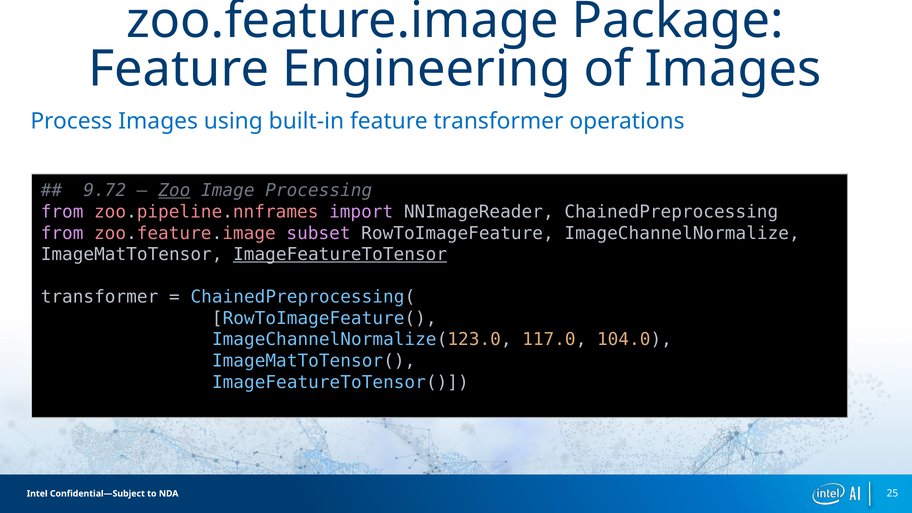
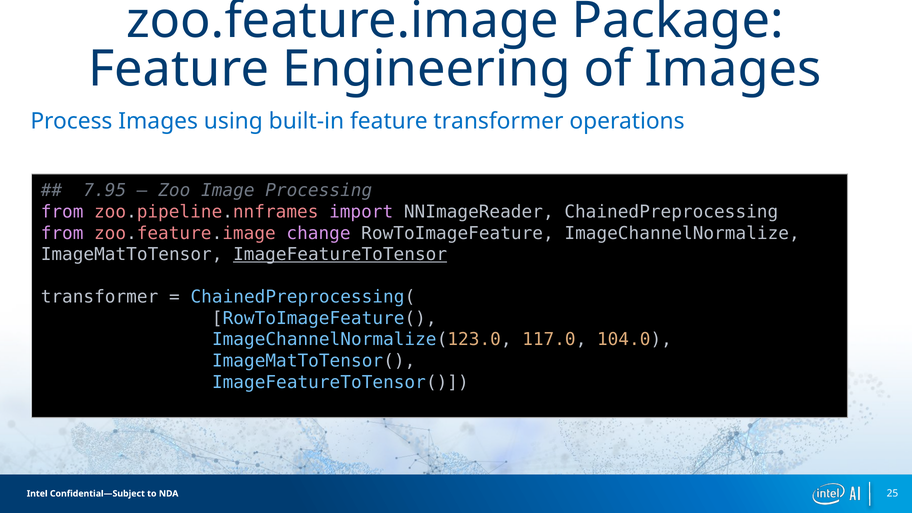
9.72: 9.72 -> 7.95
Zoo underline: present -> none
subset: subset -> change
